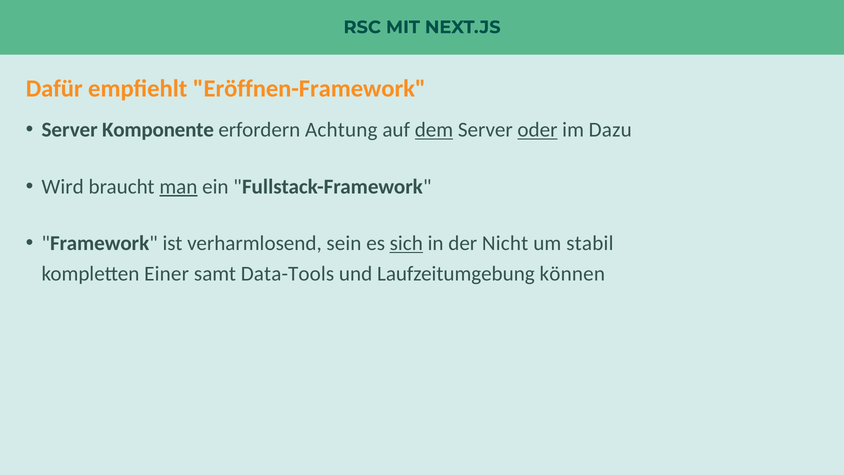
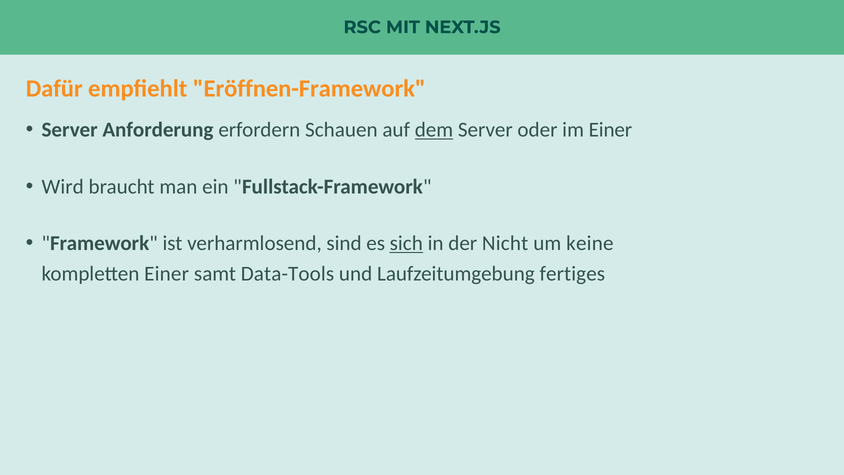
Komponente: Komponente -> Anforderung
Achtung: Achtung -> Schauen
oder underline: present -> none
im Dazu: Dazu -> Einer
man underline: present -> none
sein: sein -> sind
stabil: stabil -> keine
können: können -> fertiges
